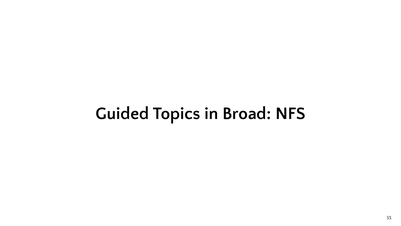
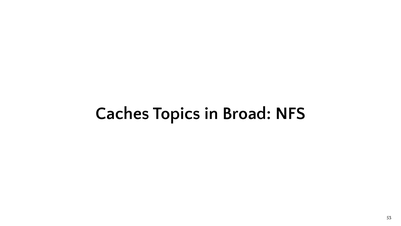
Guided: Guided -> Caches
